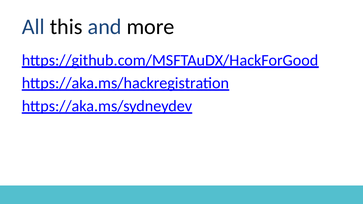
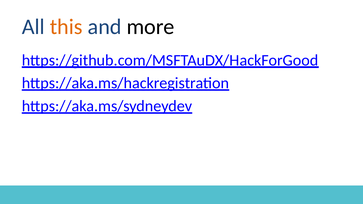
this colour: black -> orange
